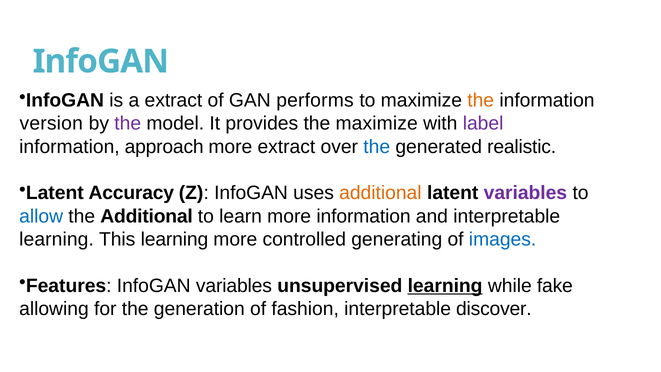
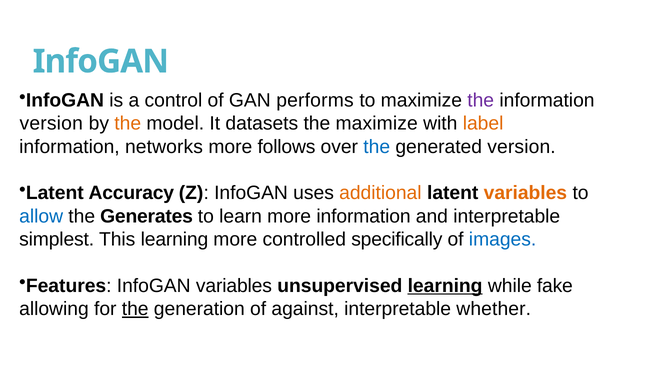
a extract: extract -> control
the at (481, 100) colour: orange -> purple
the at (128, 124) colour: purple -> orange
provides: provides -> datasets
label colour: purple -> orange
approach: approach -> networks
more extract: extract -> follows
generated realistic: realistic -> version
variables at (525, 193) colour: purple -> orange
the Additional: Additional -> Generates
learning at (57, 239): learning -> simplest
generating: generating -> specifically
the at (135, 309) underline: none -> present
fashion: fashion -> against
discover: discover -> whether
